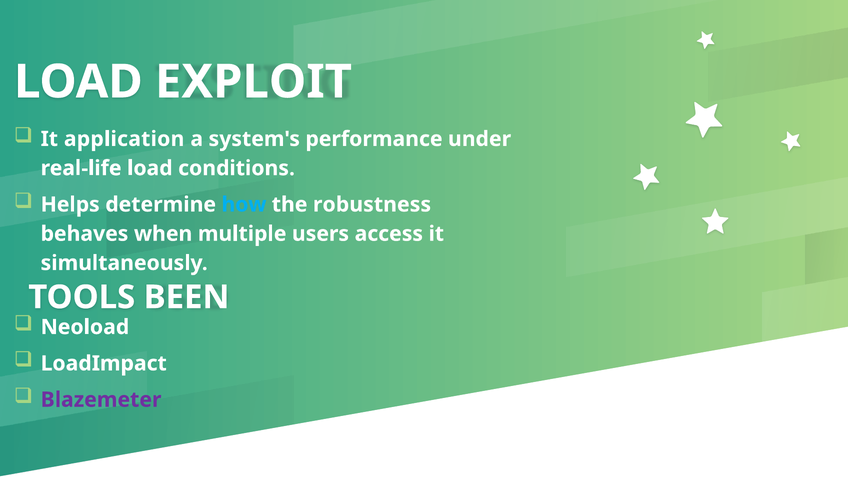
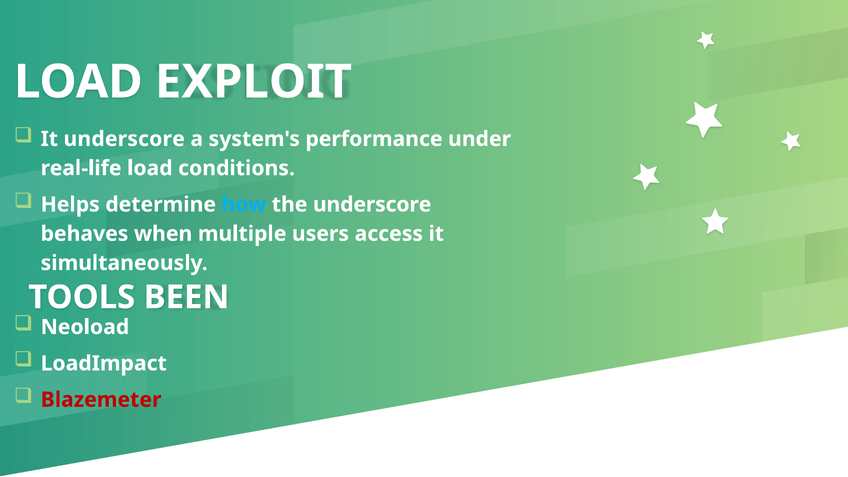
It application: application -> underscore
the robustness: robustness -> underscore
Blazemeter colour: purple -> red
